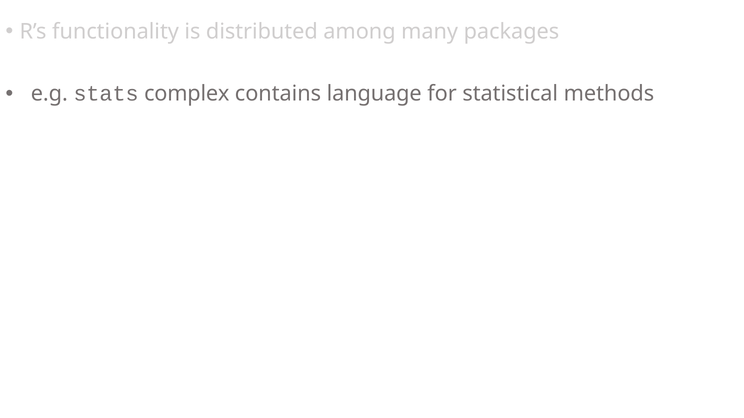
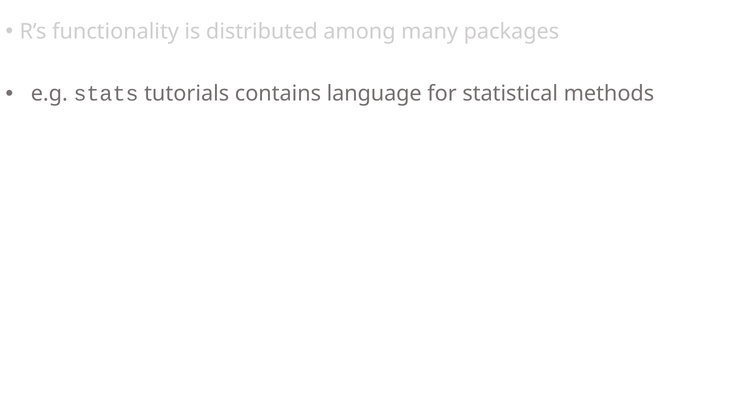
complex: complex -> tutorials
